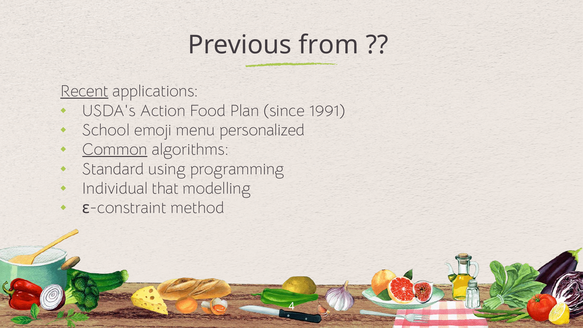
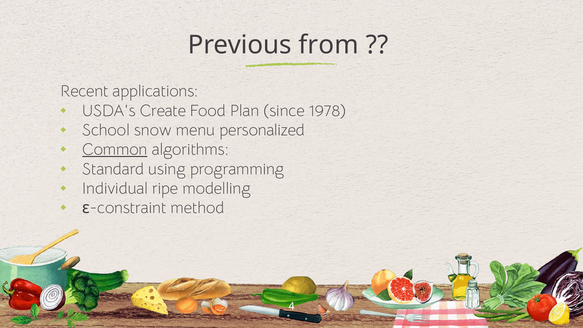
Recent underline: present -> none
Action: Action -> Create
1991: 1991 -> 1978
emoji: emoji -> snow
that: that -> ripe
